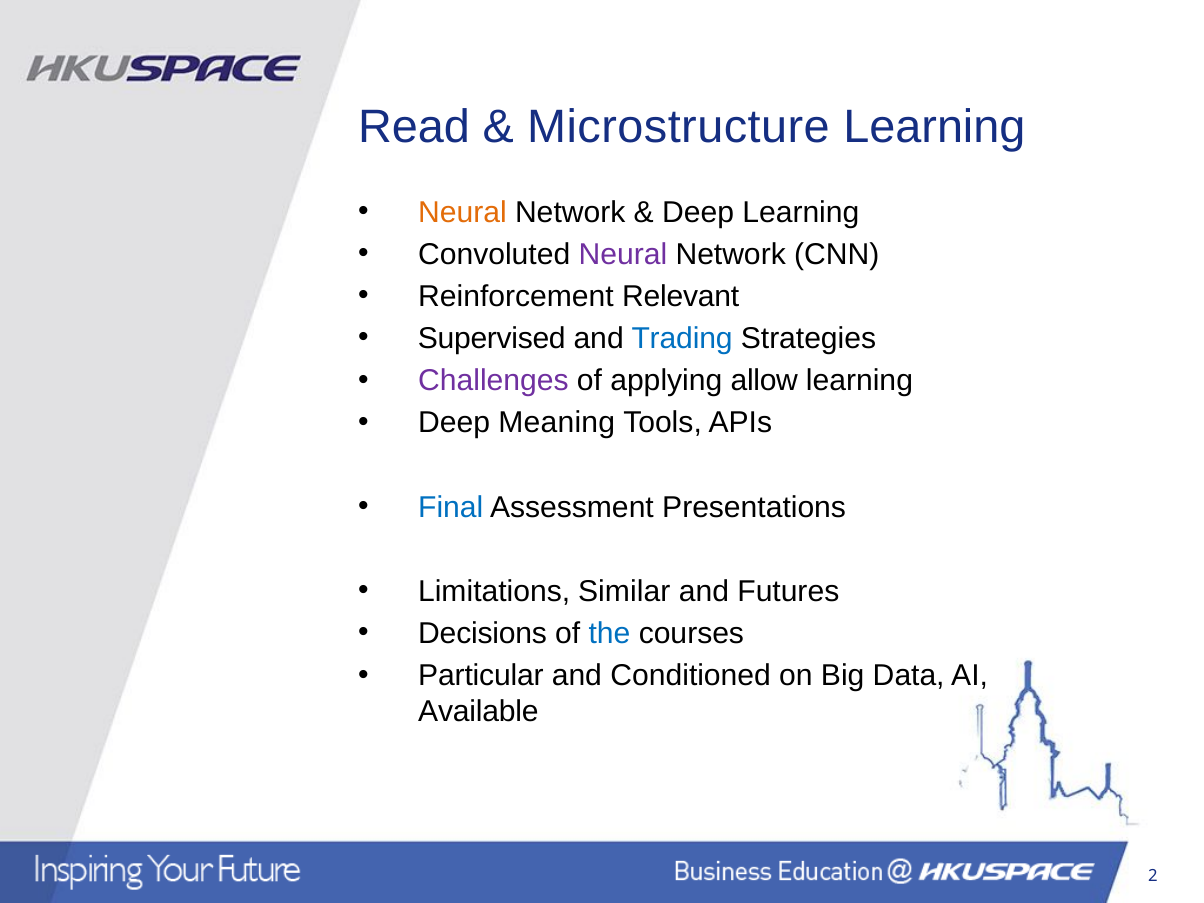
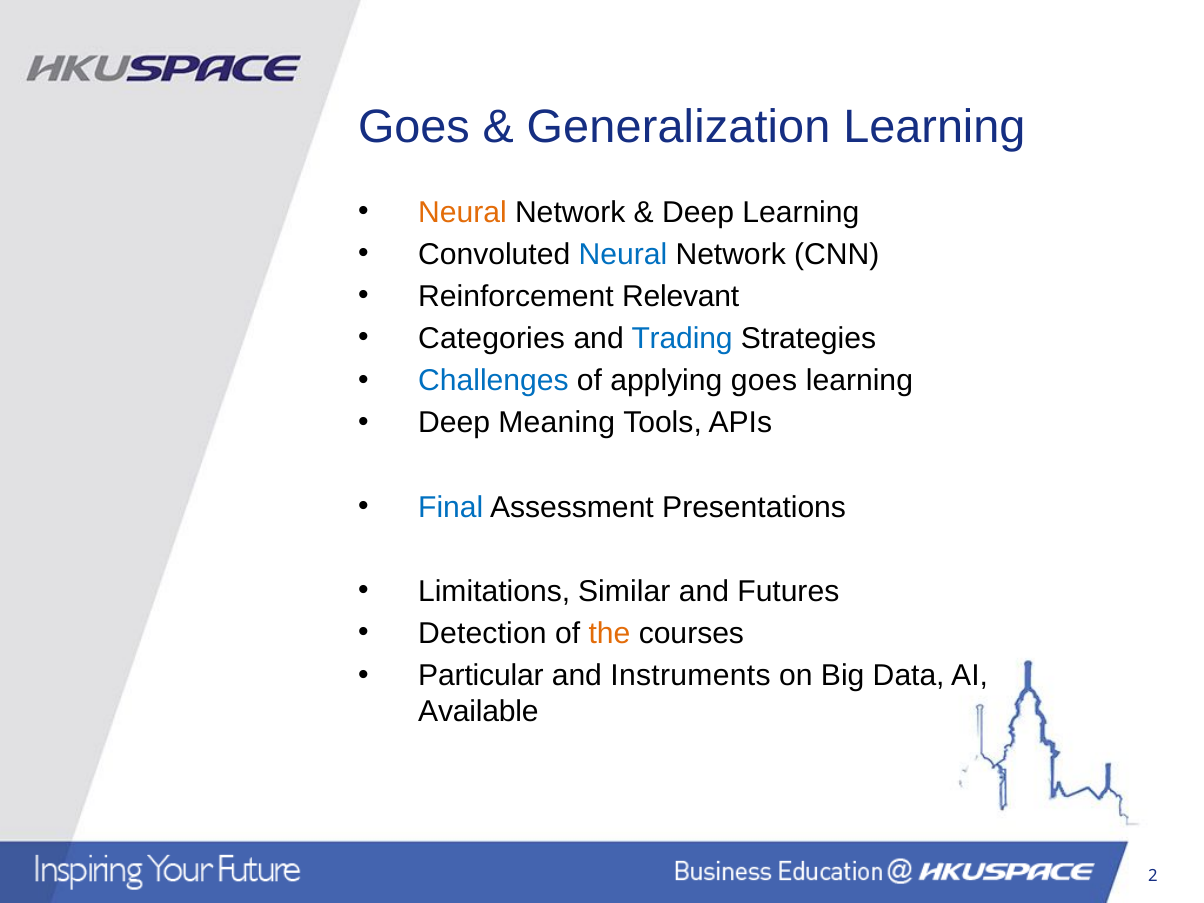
Read at (414, 127): Read -> Goes
Microstructure: Microstructure -> Generalization
Neural at (623, 254) colour: purple -> blue
Supervised: Supervised -> Categories
Challenges colour: purple -> blue
applying allow: allow -> goes
Decisions: Decisions -> Detection
the colour: blue -> orange
Conditioned: Conditioned -> Instruments
